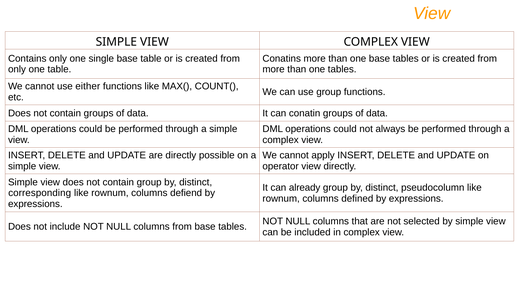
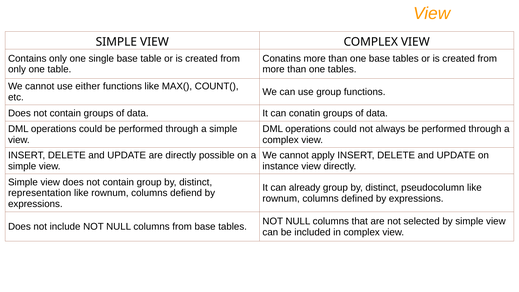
operator: operator -> instance
corresponding: corresponding -> representation
